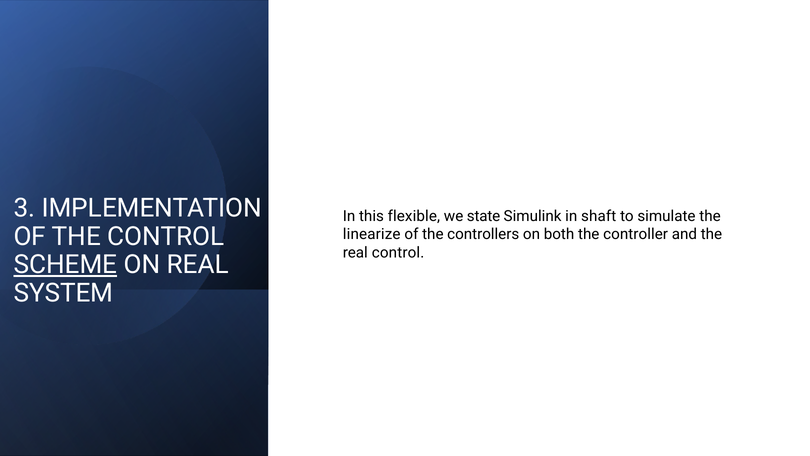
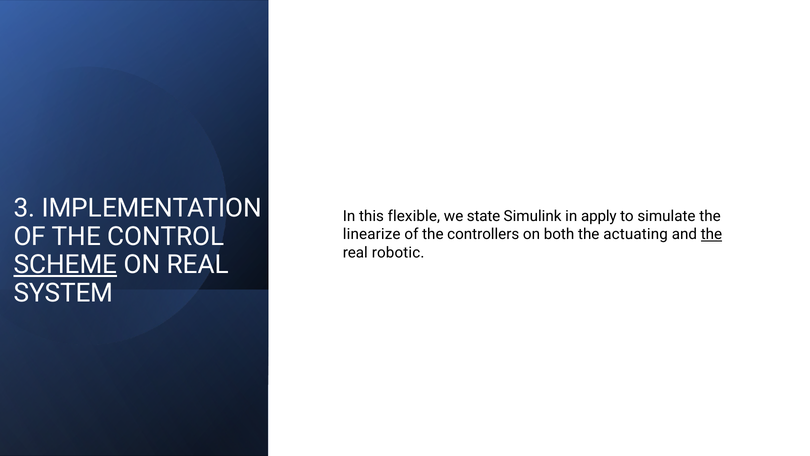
shaft: shaft -> apply
controller: controller -> actuating
the at (711, 234) underline: none -> present
real control: control -> robotic
